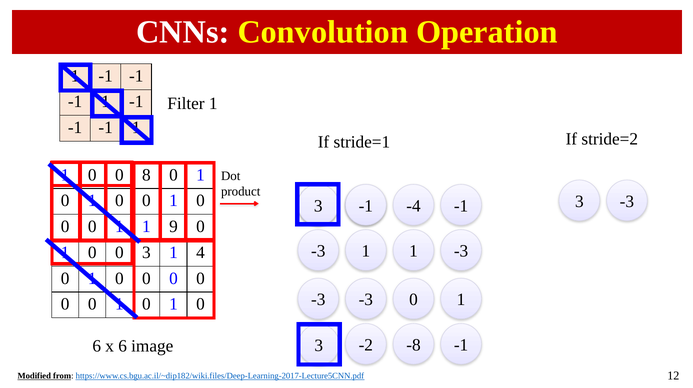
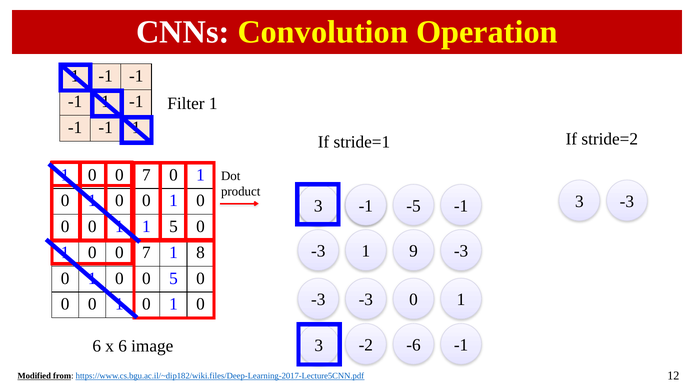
8 at (146, 175): 8 -> 7
-4: -4 -> -5
1 9: 9 -> 5
-3 1 1: 1 -> 9
3 at (146, 252): 3 -> 7
4: 4 -> 8
0 at (173, 278): 0 -> 5
-8: -8 -> -6
